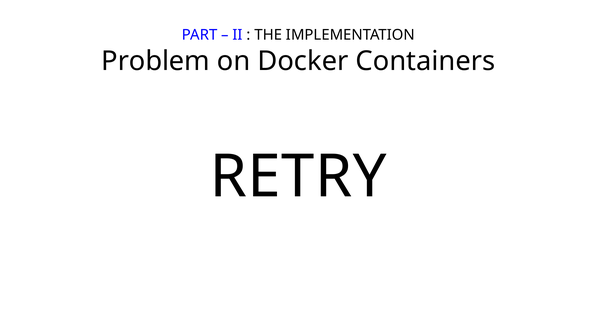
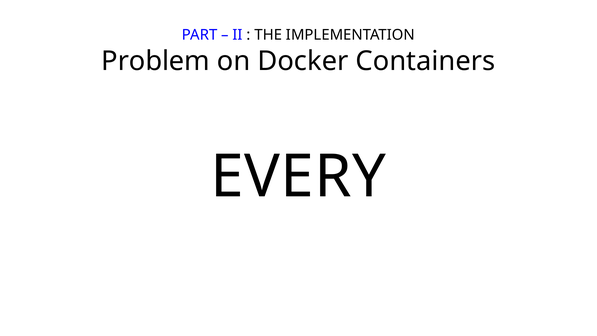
RETRY: RETRY -> EVERY
